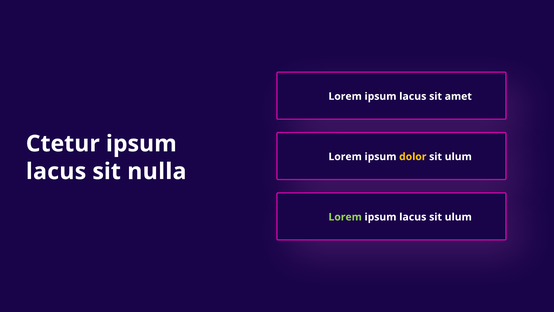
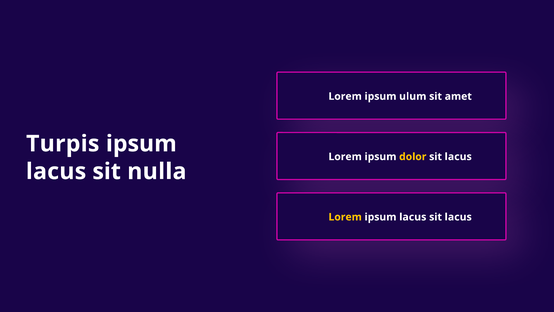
lacus at (413, 96): lacus -> ulum
Ctetur: Ctetur -> Turpis
ulum at (458, 157): ulum -> lacus
Lorem at (345, 217) colour: light green -> yellow
ulum at (458, 217): ulum -> lacus
